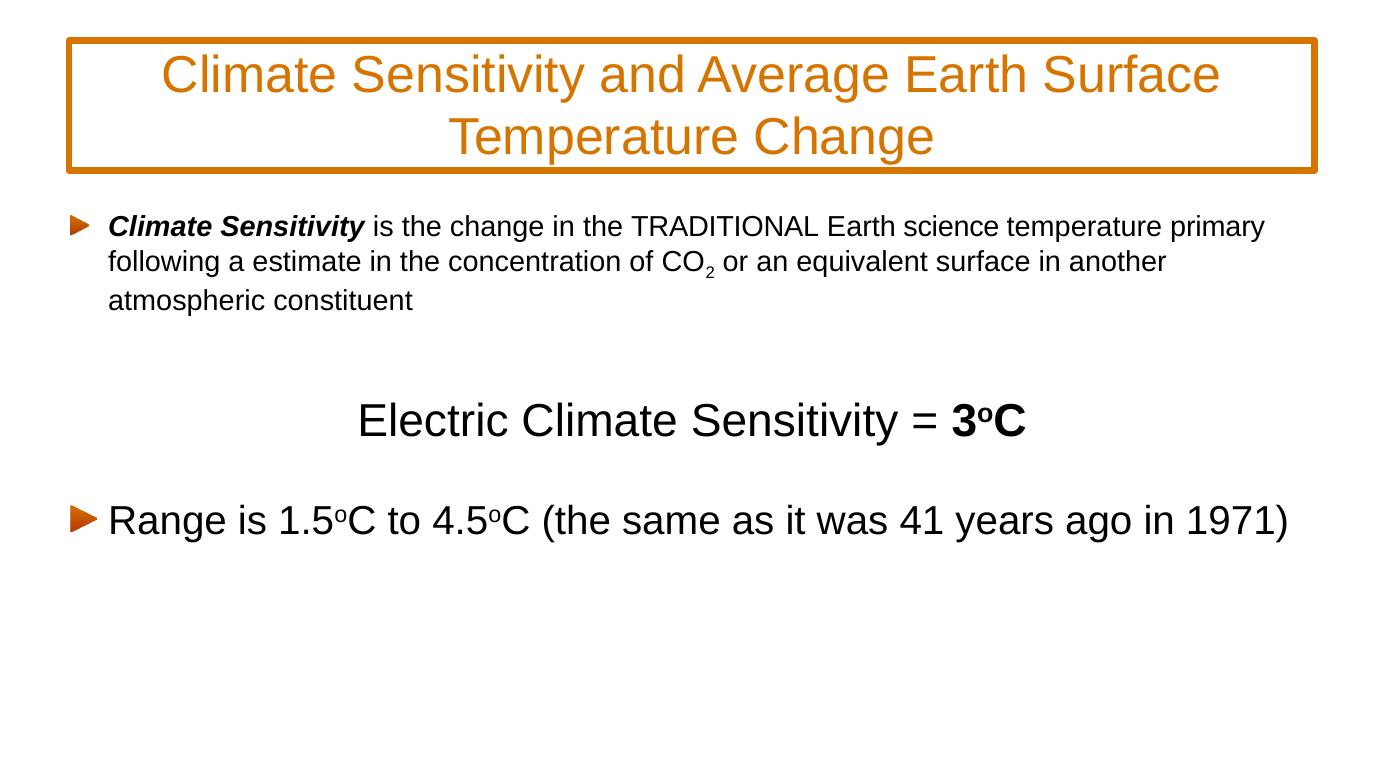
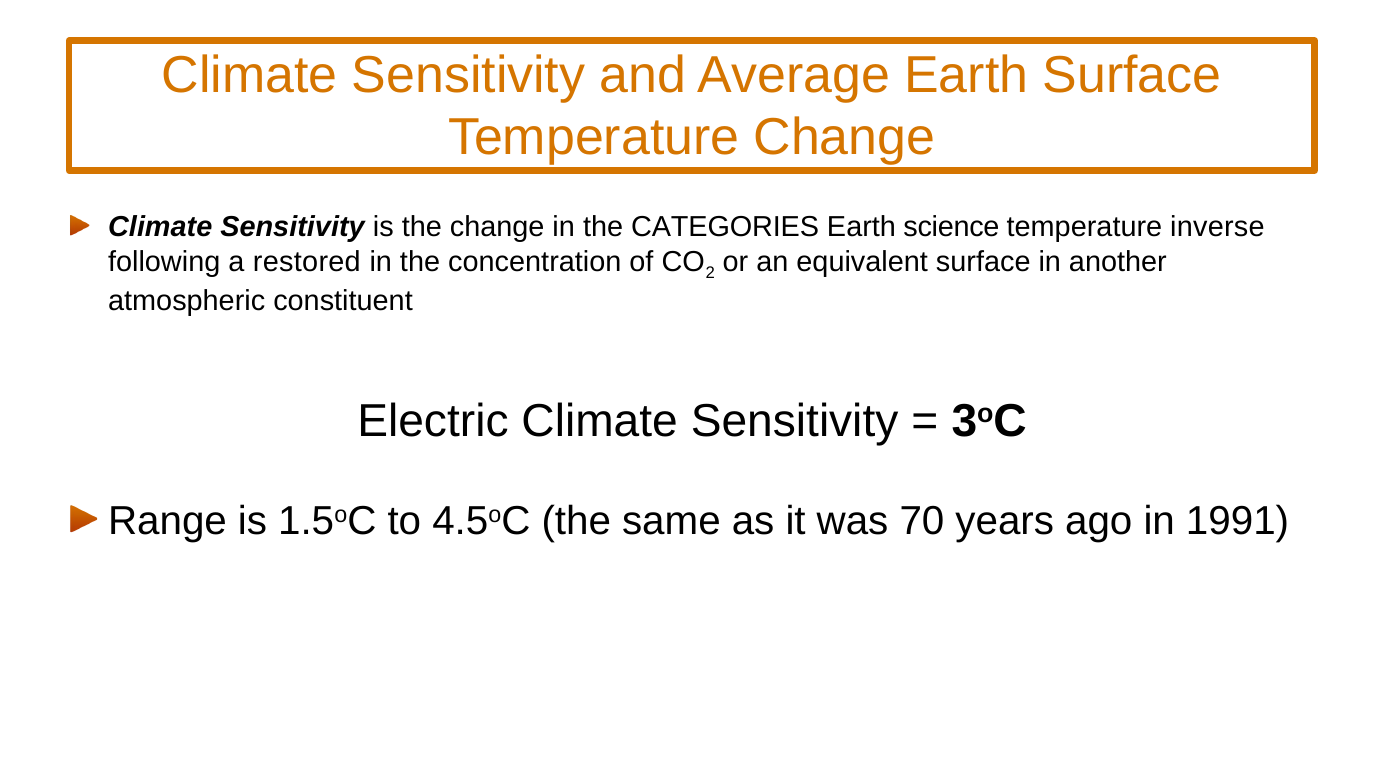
TRADITIONAL: TRADITIONAL -> CATEGORIES
primary: primary -> inverse
estimate: estimate -> restored
41: 41 -> 70
1971: 1971 -> 1991
